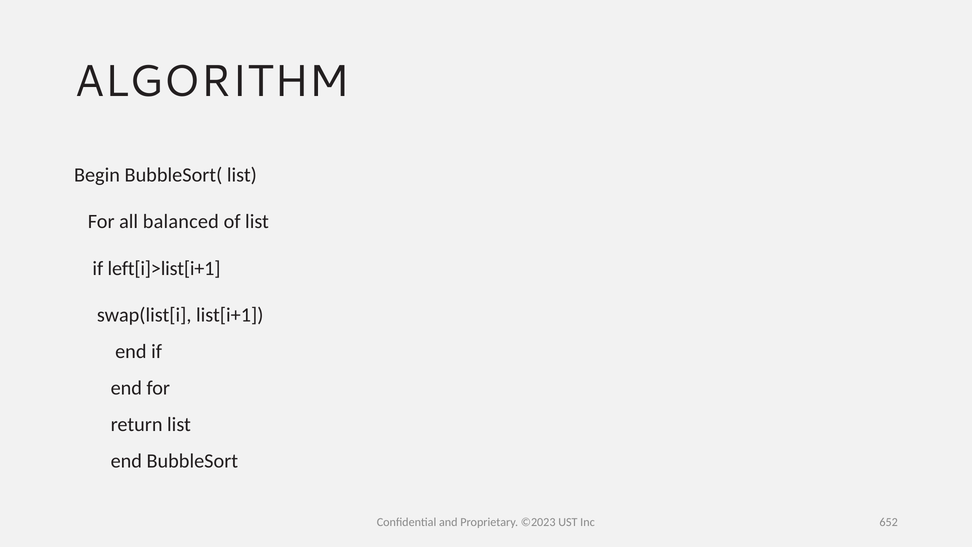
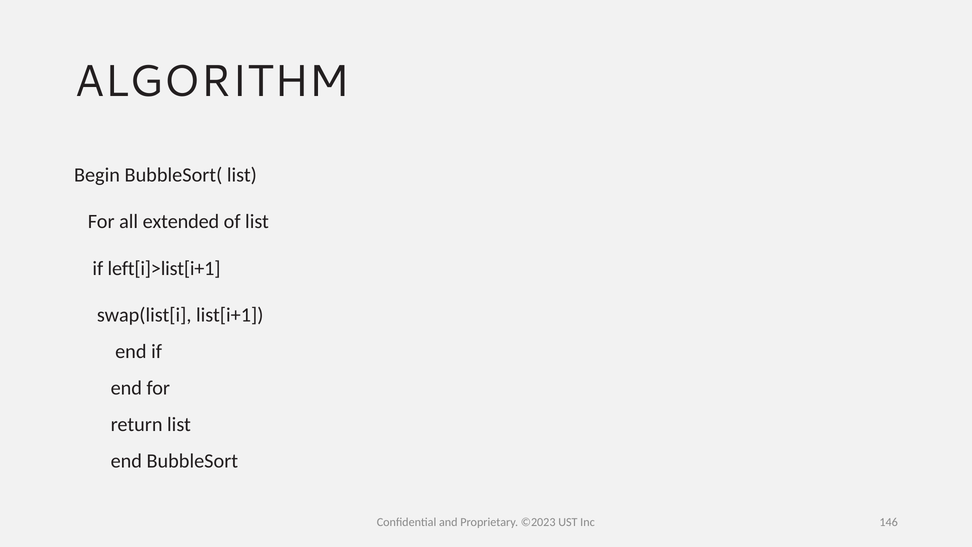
balanced: balanced -> extended
652: 652 -> 146
